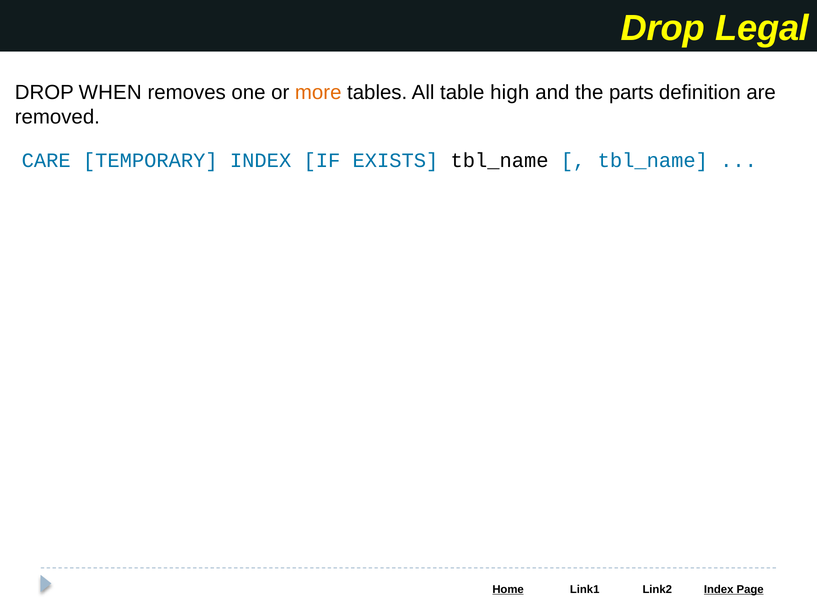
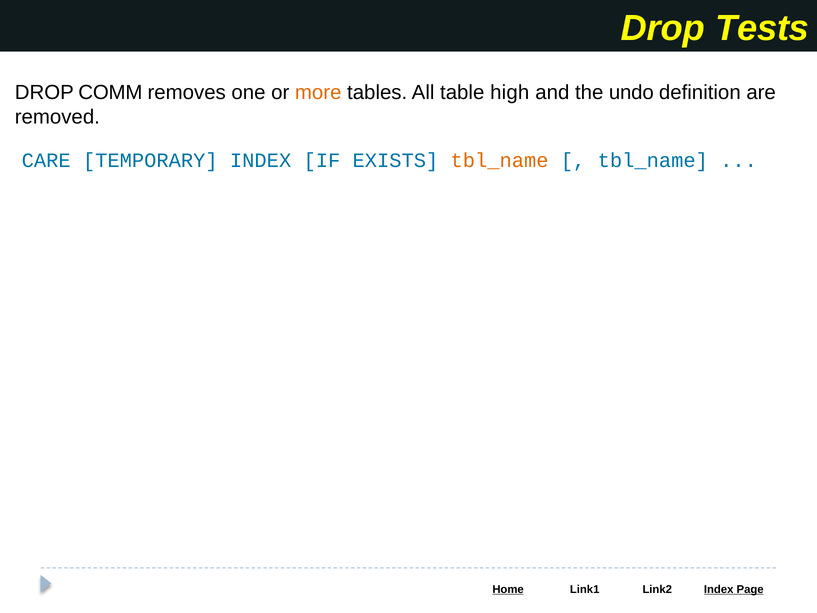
Legal: Legal -> Tests
WHEN: WHEN -> COMM
parts: parts -> undo
tbl_name at (500, 161) colour: black -> orange
